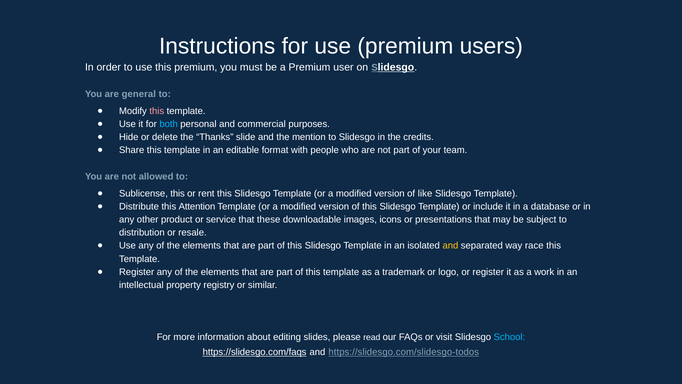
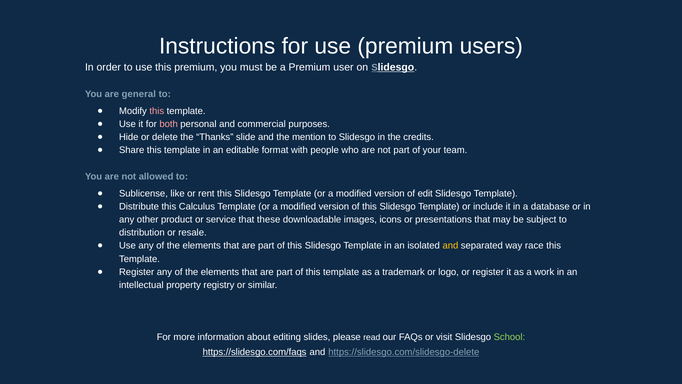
both colour: light blue -> pink
Sublicense this: this -> like
like: like -> edit
Attention: Attention -> Calculus
School colour: light blue -> light green
https://slidesgo.com/slidesgo-todos: https://slidesgo.com/slidesgo-todos -> https://slidesgo.com/slidesgo-delete
